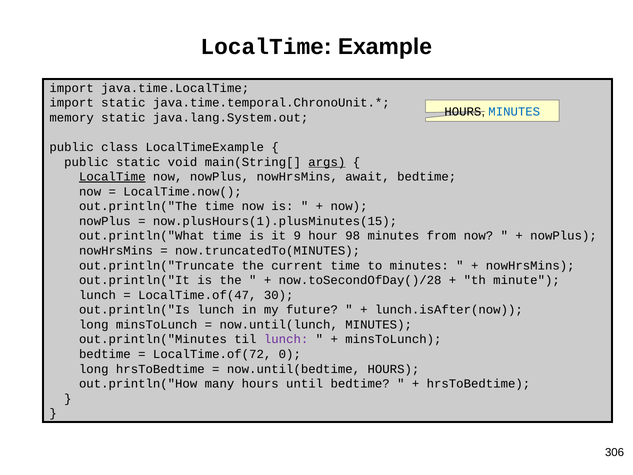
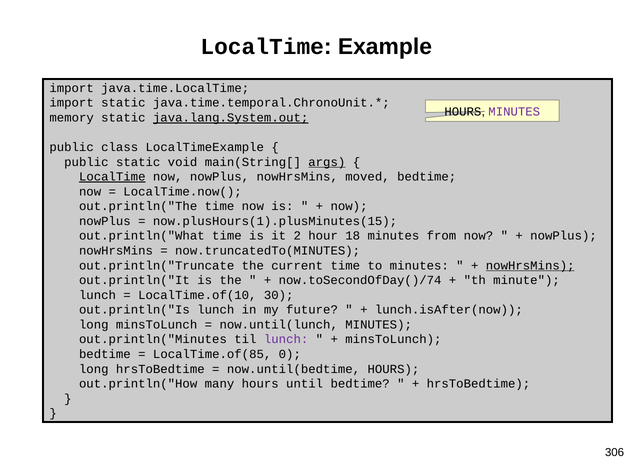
MINUTES at (514, 111) colour: blue -> purple
java.lang.System.out underline: none -> present
await: await -> moved
9: 9 -> 2
98: 98 -> 18
nowHrsMins at (530, 265) underline: none -> present
now.toSecondOfDay()/28: now.toSecondOfDay()/28 -> now.toSecondOfDay()/74
LocalTime.of(47: LocalTime.of(47 -> LocalTime.of(10
LocalTime.of(72: LocalTime.of(72 -> LocalTime.of(85
